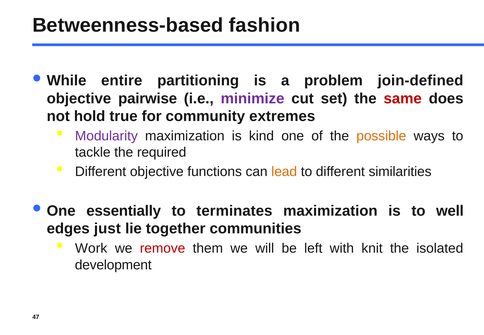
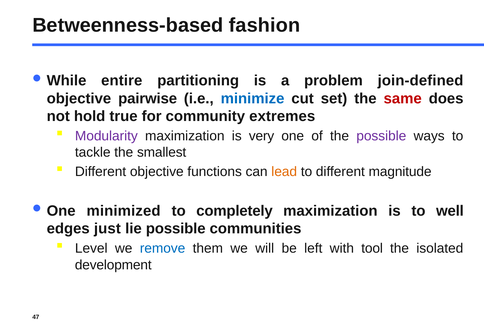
minimize colour: purple -> blue
kind: kind -> very
possible at (381, 136) colour: orange -> purple
required: required -> smallest
similarities: similarities -> magnitude
essentially: essentially -> minimized
terminates: terminates -> completely
lie together: together -> possible
Work: Work -> Level
remove colour: red -> blue
knit: knit -> tool
